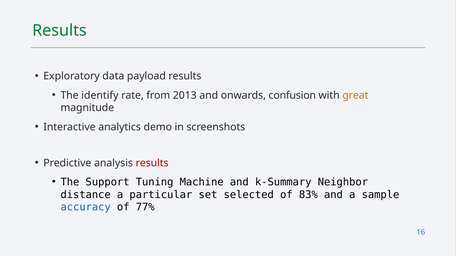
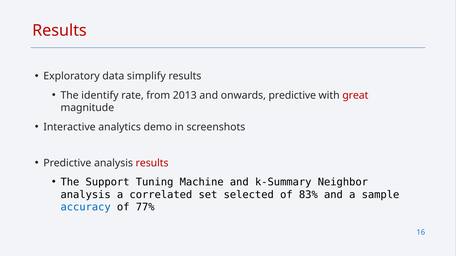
Results at (59, 30) colour: green -> red
payload: payload -> simplify
onwards confusion: confusion -> predictive
great colour: orange -> red
distance at (86, 195): distance -> analysis
particular: particular -> correlated
